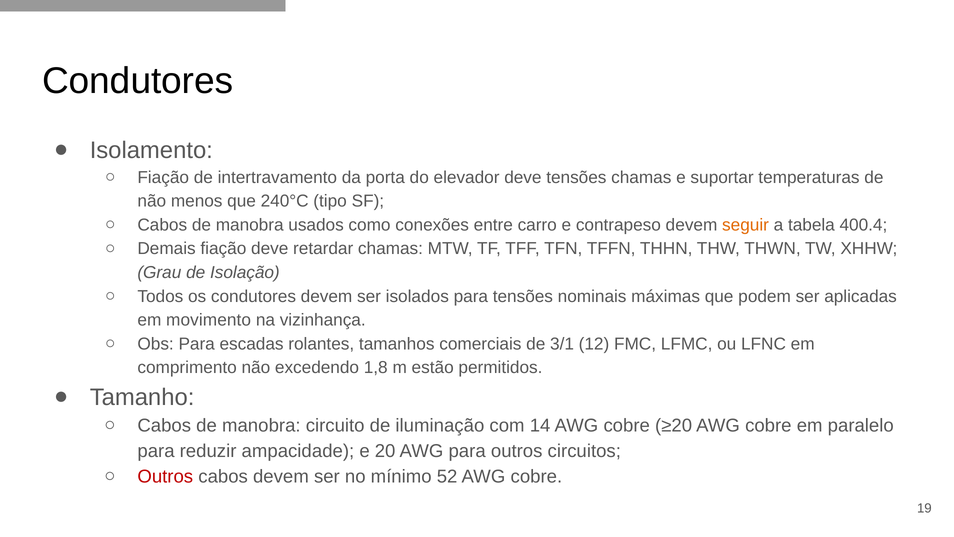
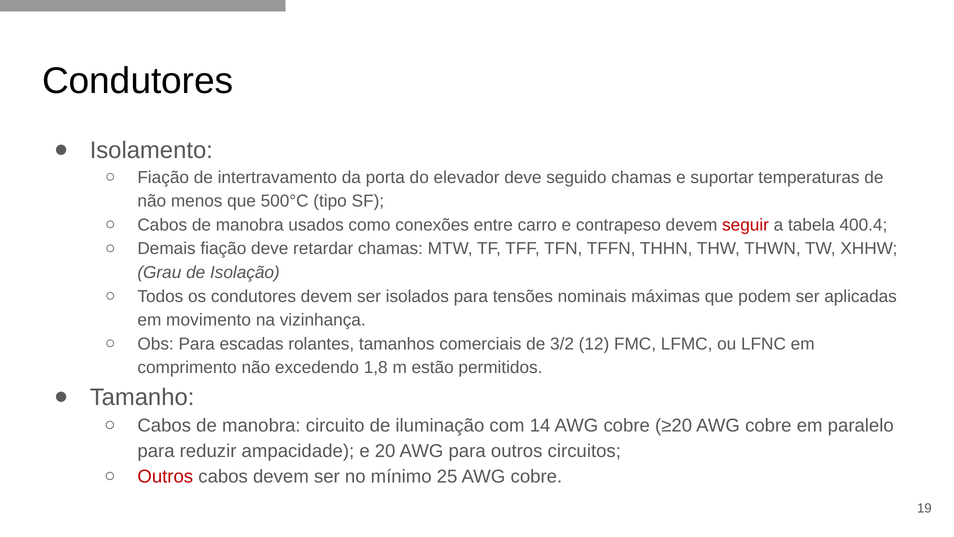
deve tensões: tensões -> seguido
240°C: 240°C -> 500°C
seguir colour: orange -> red
3/1: 3/1 -> 3/2
52: 52 -> 25
